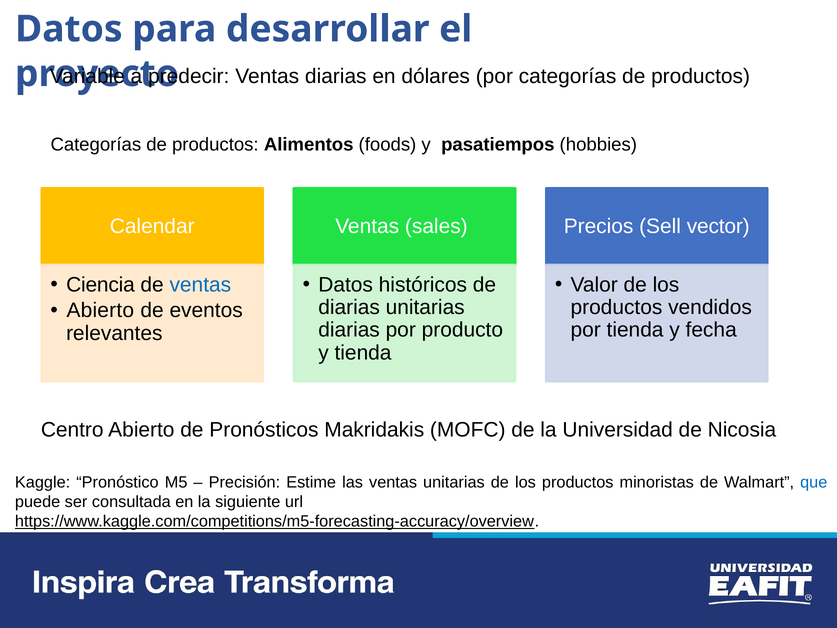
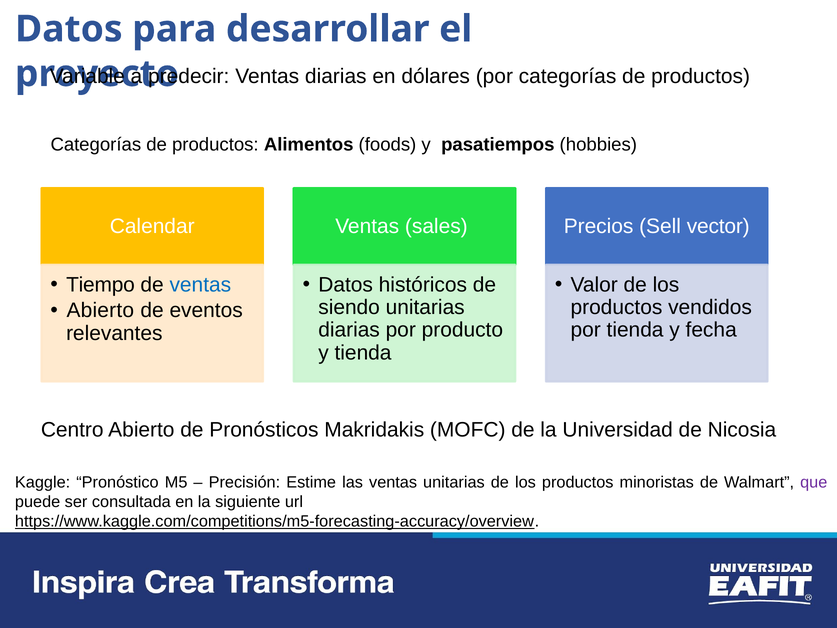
Ciencia: Ciencia -> Tiempo
diarias at (349, 307): diarias -> siendo
que colour: blue -> purple
